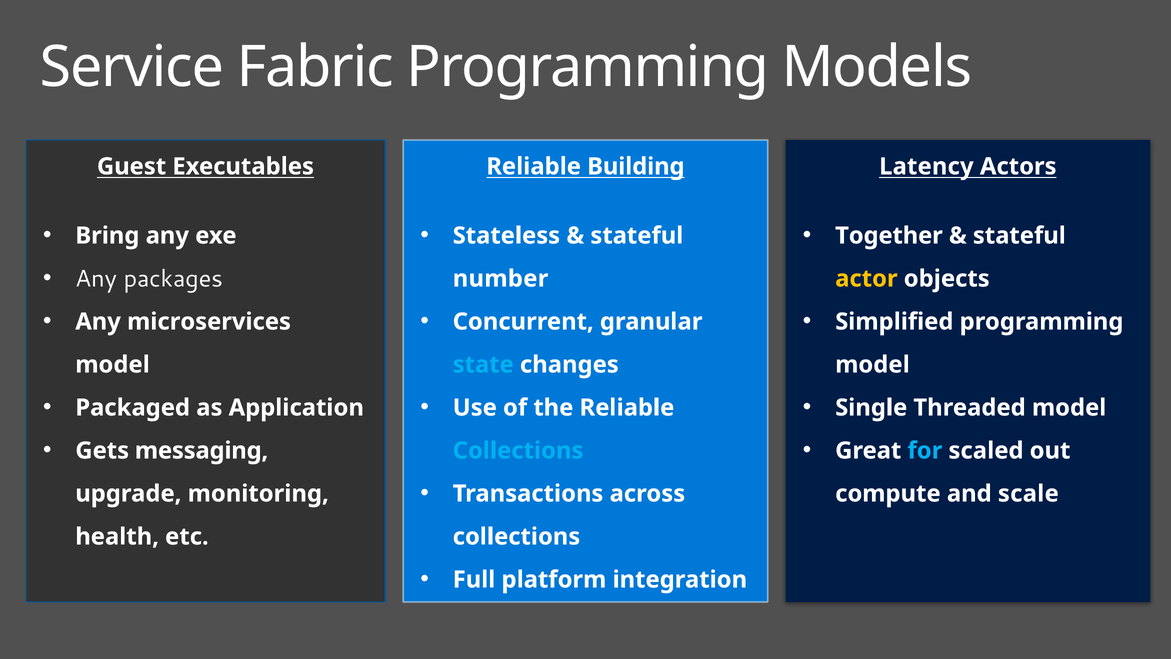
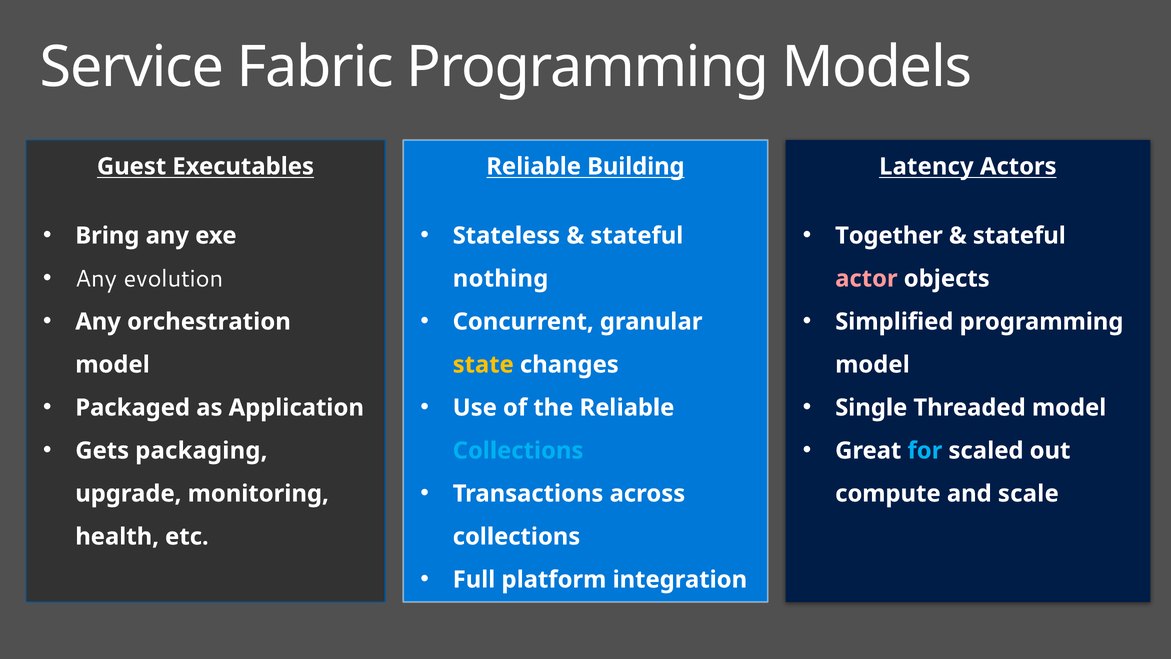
packages: packages -> evolution
number: number -> nothing
actor colour: yellow -> pink
microservices: microservices -> orchestration
state colour: light blue -> yellow
messaging: messaging -> packaging
